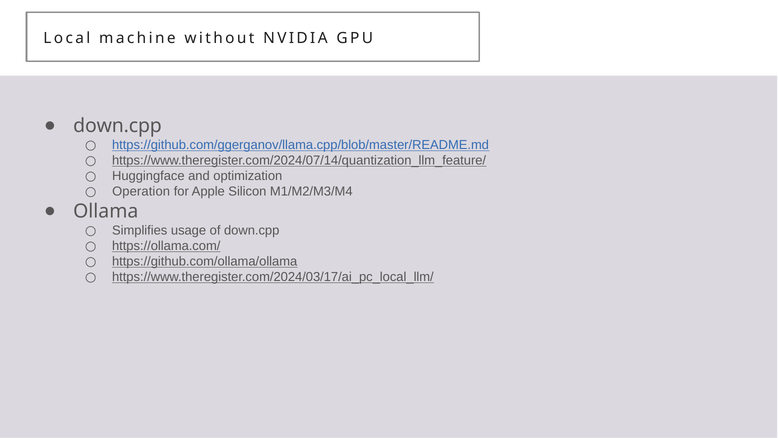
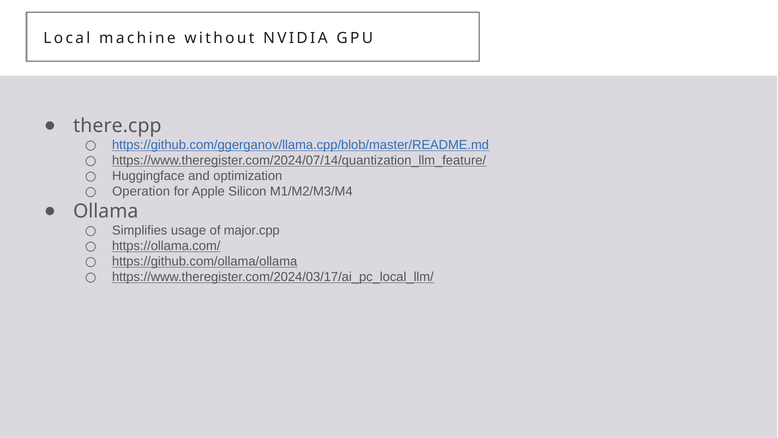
down.cpp at (118, 126): down.cpp -> there.cpp
of down.cpp: down.cpp -> major.cpp
